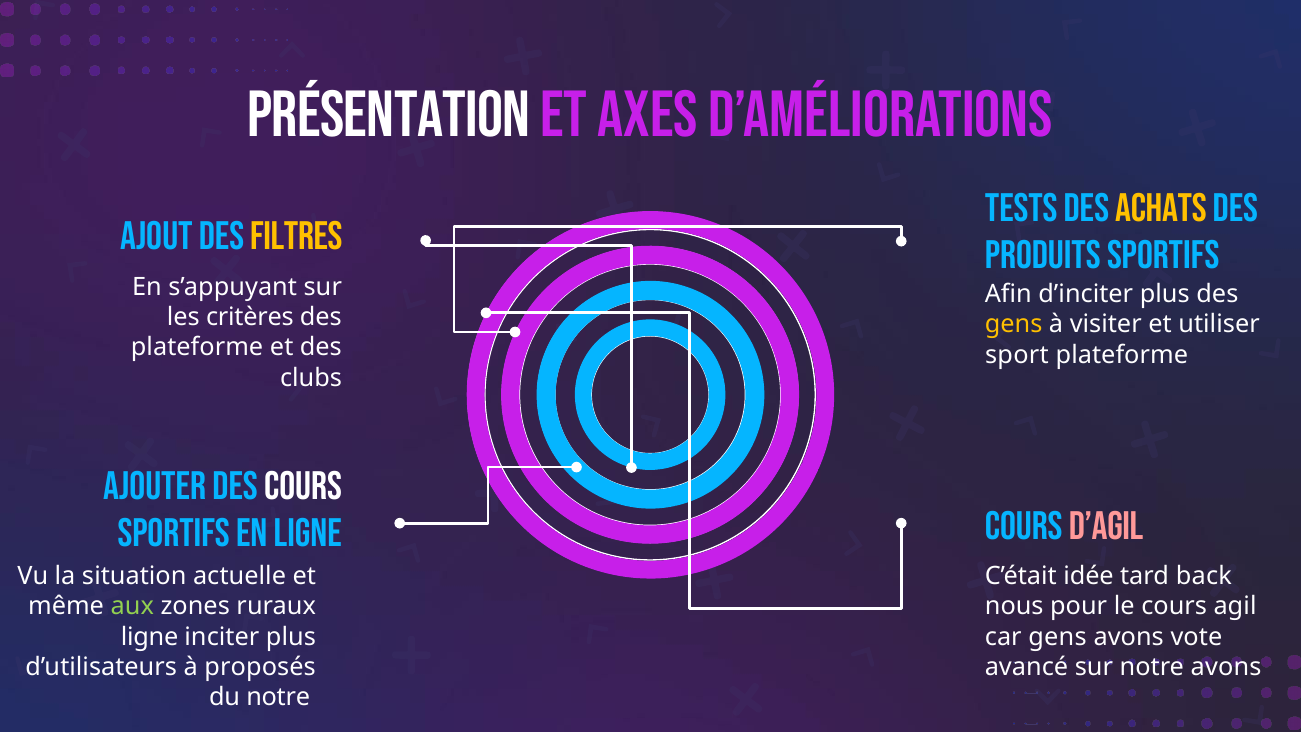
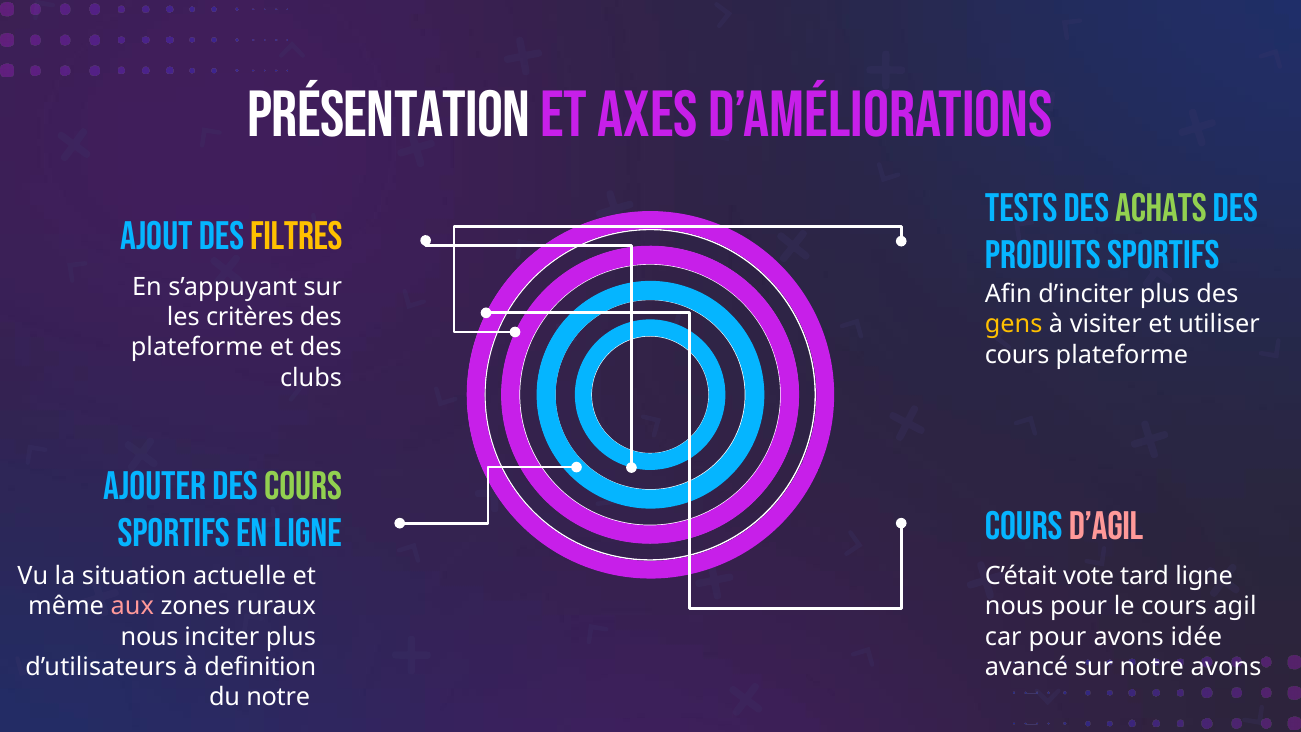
Achats colour: yellow -> light green
sport at (1017, 355): sport -> cours
cours at (303, 486) colour: white -> light green
idée: idée -> vote
tard back: back -> ligne
aux colour: light green -> pink
ligne at (150, 637): ligne -> nous
car gens: gens -> pour
vote: vote -> idée
proposés: proposés -> definition
